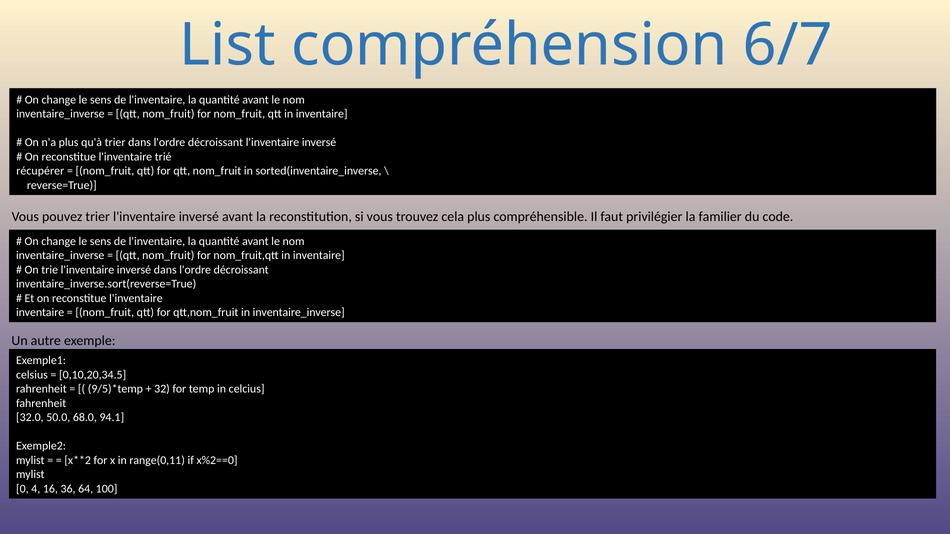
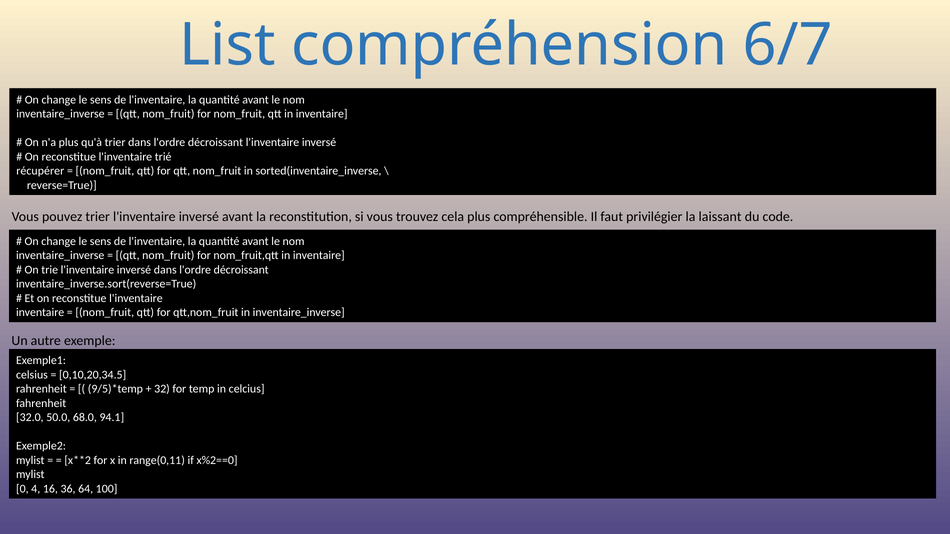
familier: familier -> laissant
